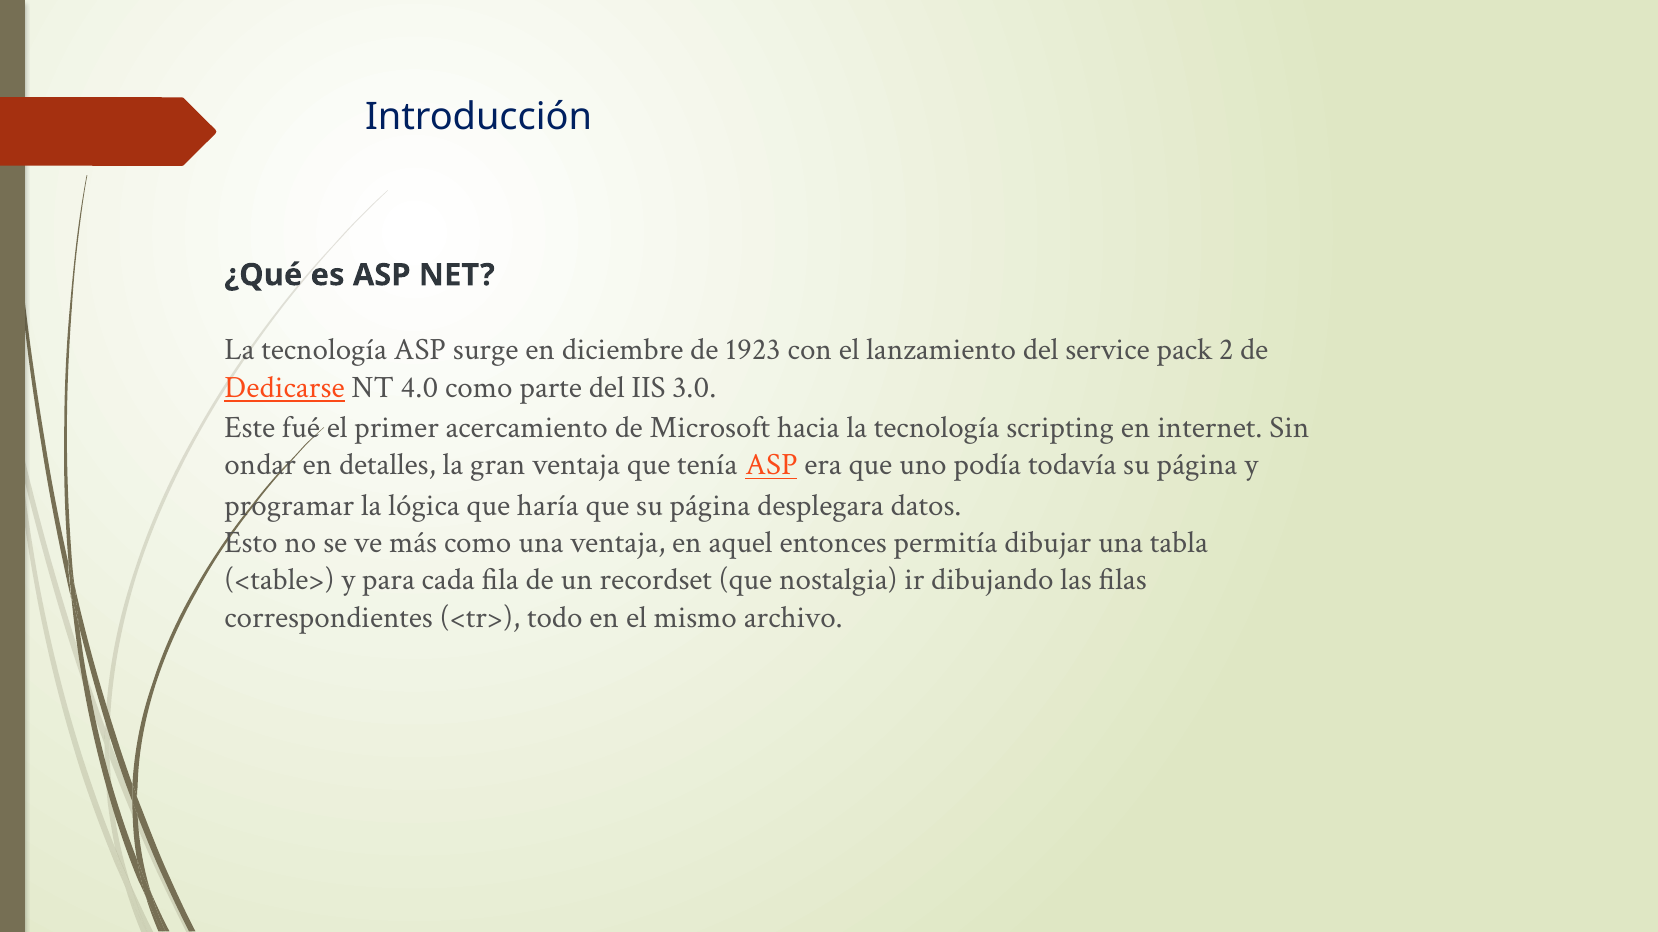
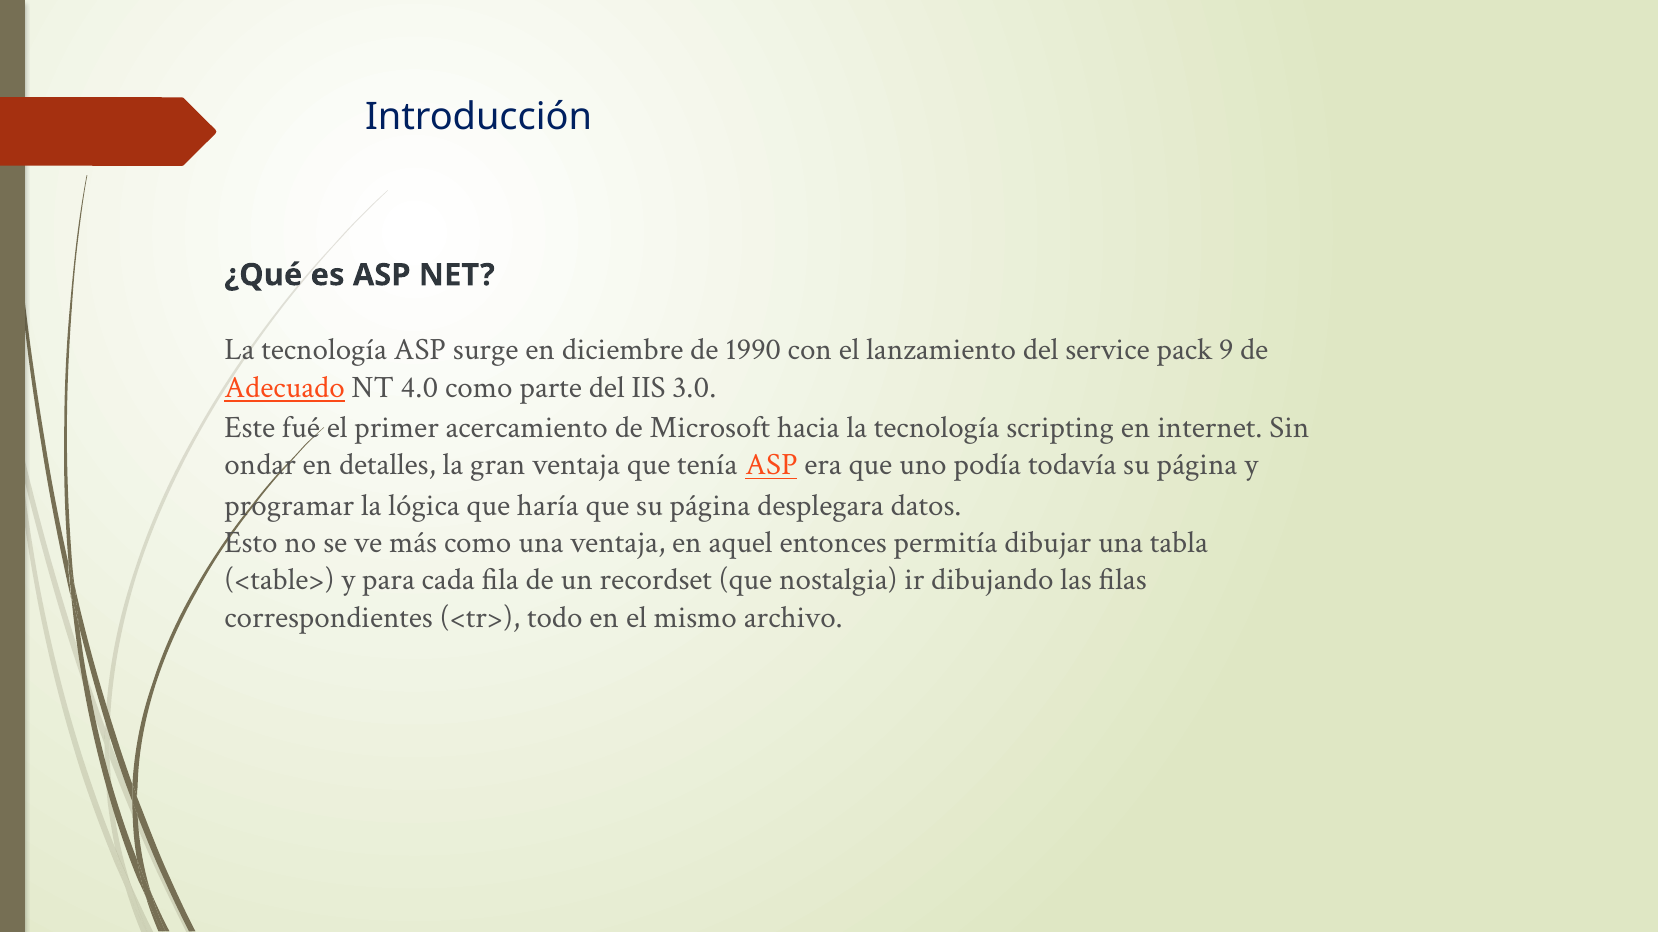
1923: 1923 -> 1990
2: 2 -> 9
Dedicarse: Dedicarse -> Adecuado
